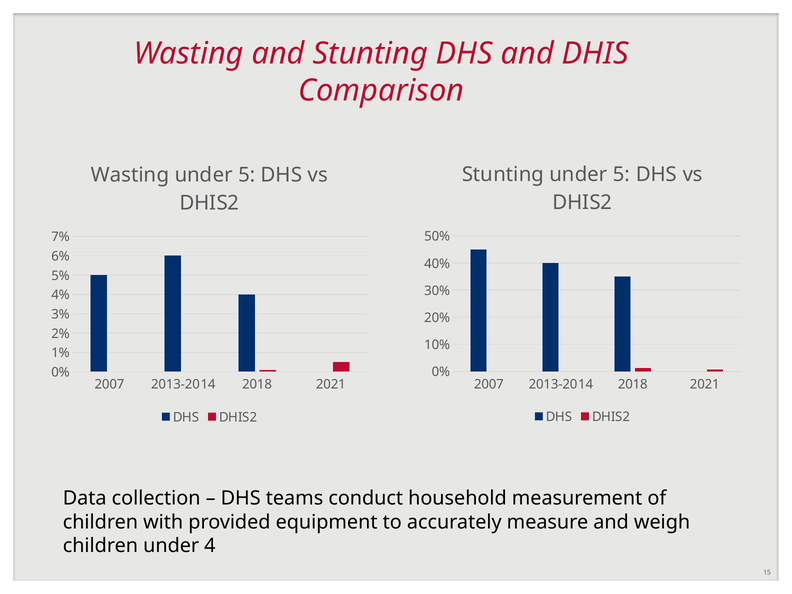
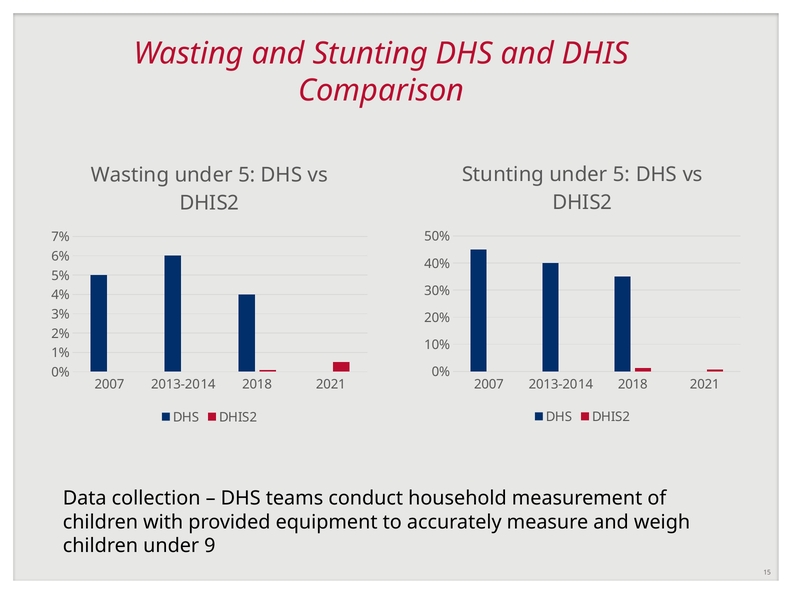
4: 4 -> 9
